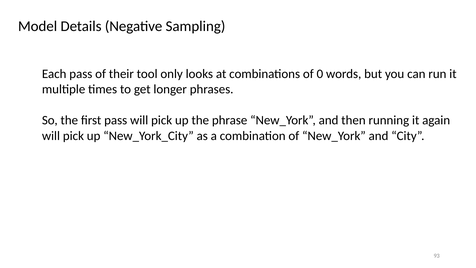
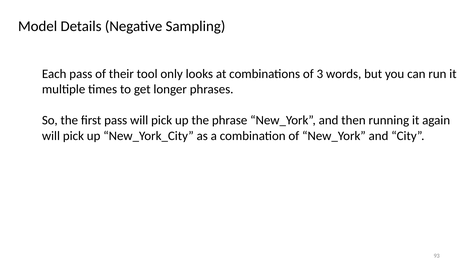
0: 0 -> 3
